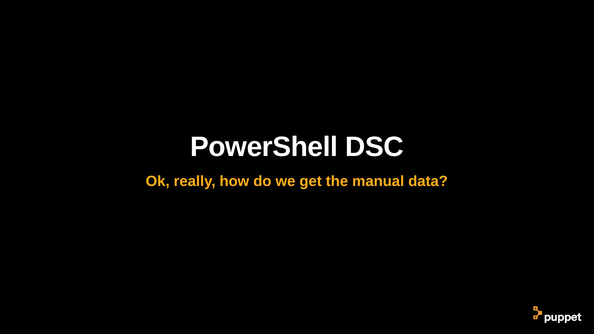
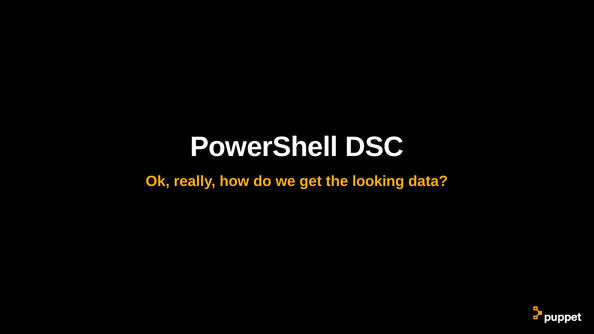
manual: manual -> looking
